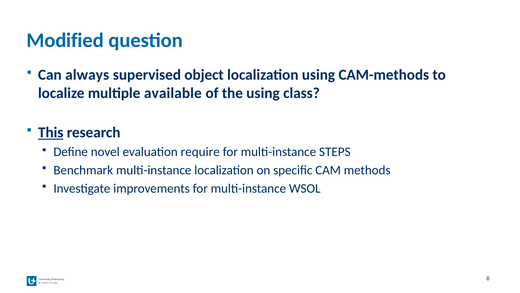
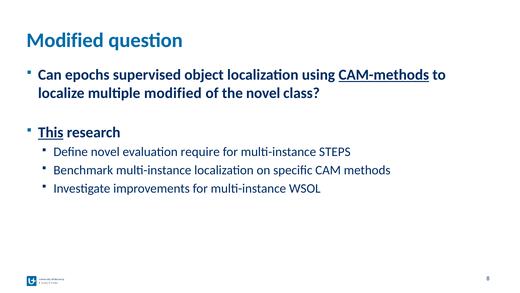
always: always -> epochs
CAM-methods underline: none -> present
multiple available: available -> modified
the using: using -> novel
